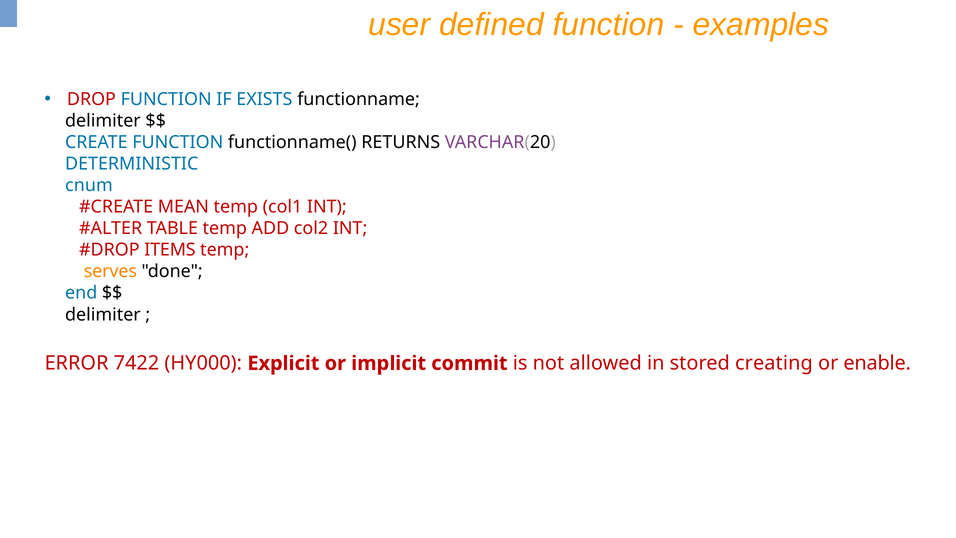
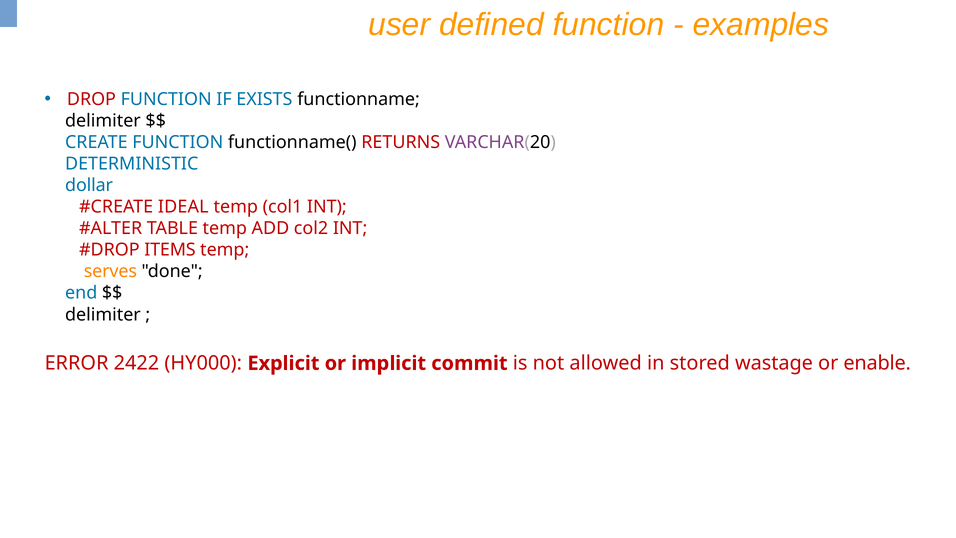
RETURNS colour: black -> red
cnum: cnum -> dollar
MEAN: MEAN -> IDEAL
7422: 7422 -> 2422
creating: creating -> wastage
